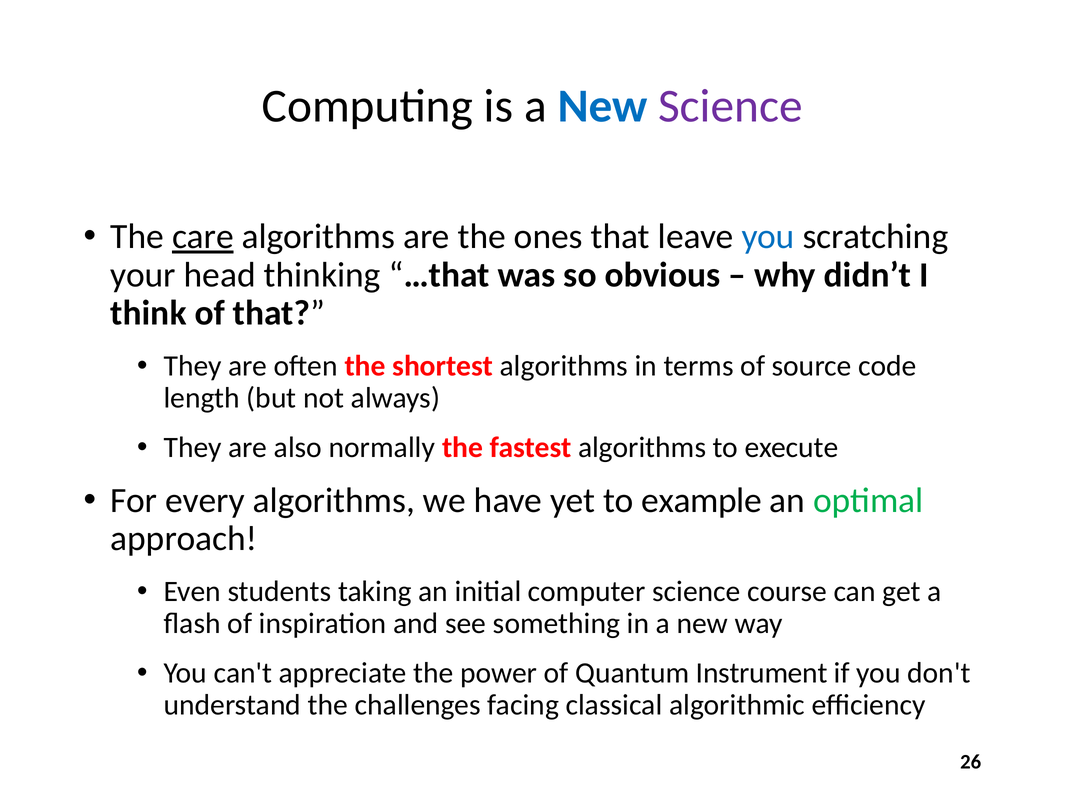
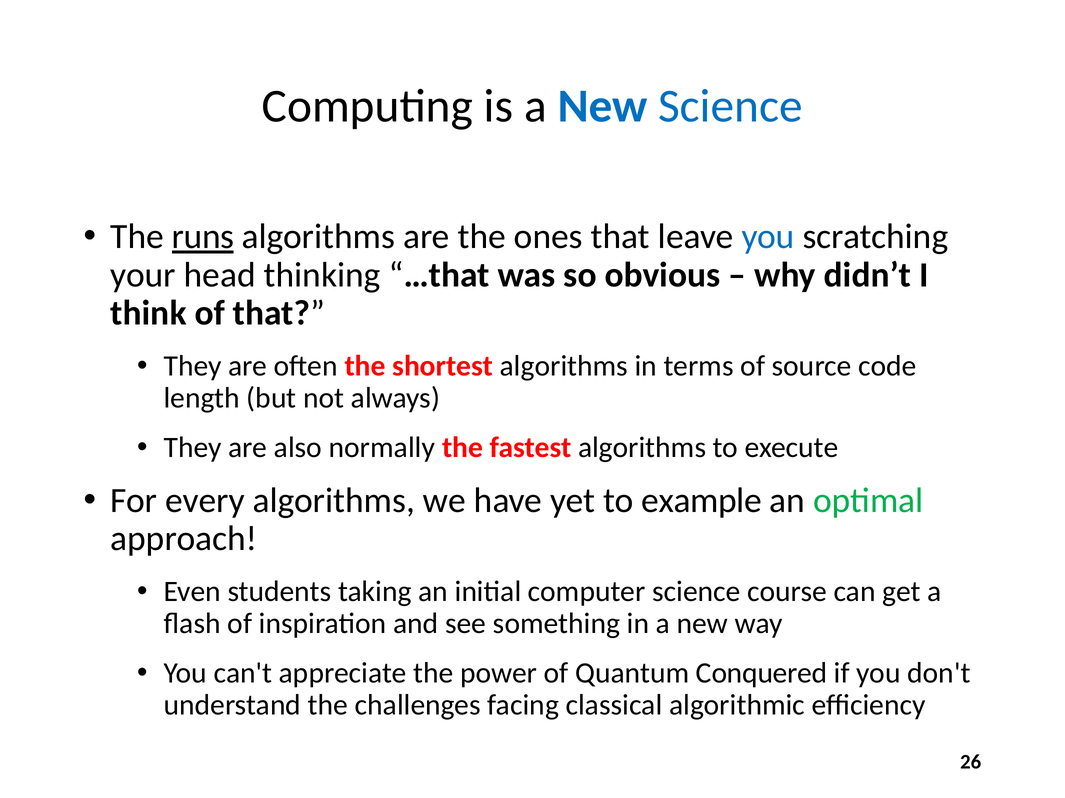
Science at (731, 106) colour: purple -> blue
care: care -> runs
Instrument: Instrument -> Conquered
